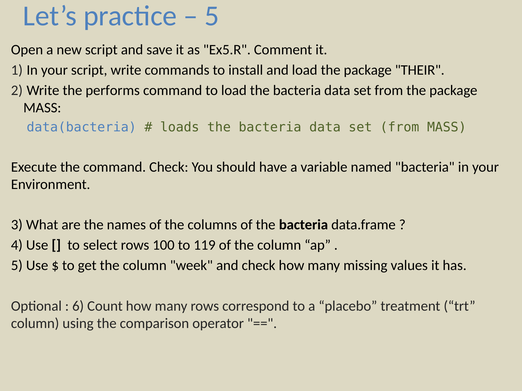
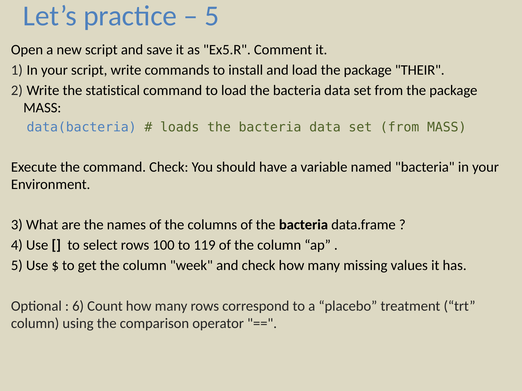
performs: performs -> statistical
